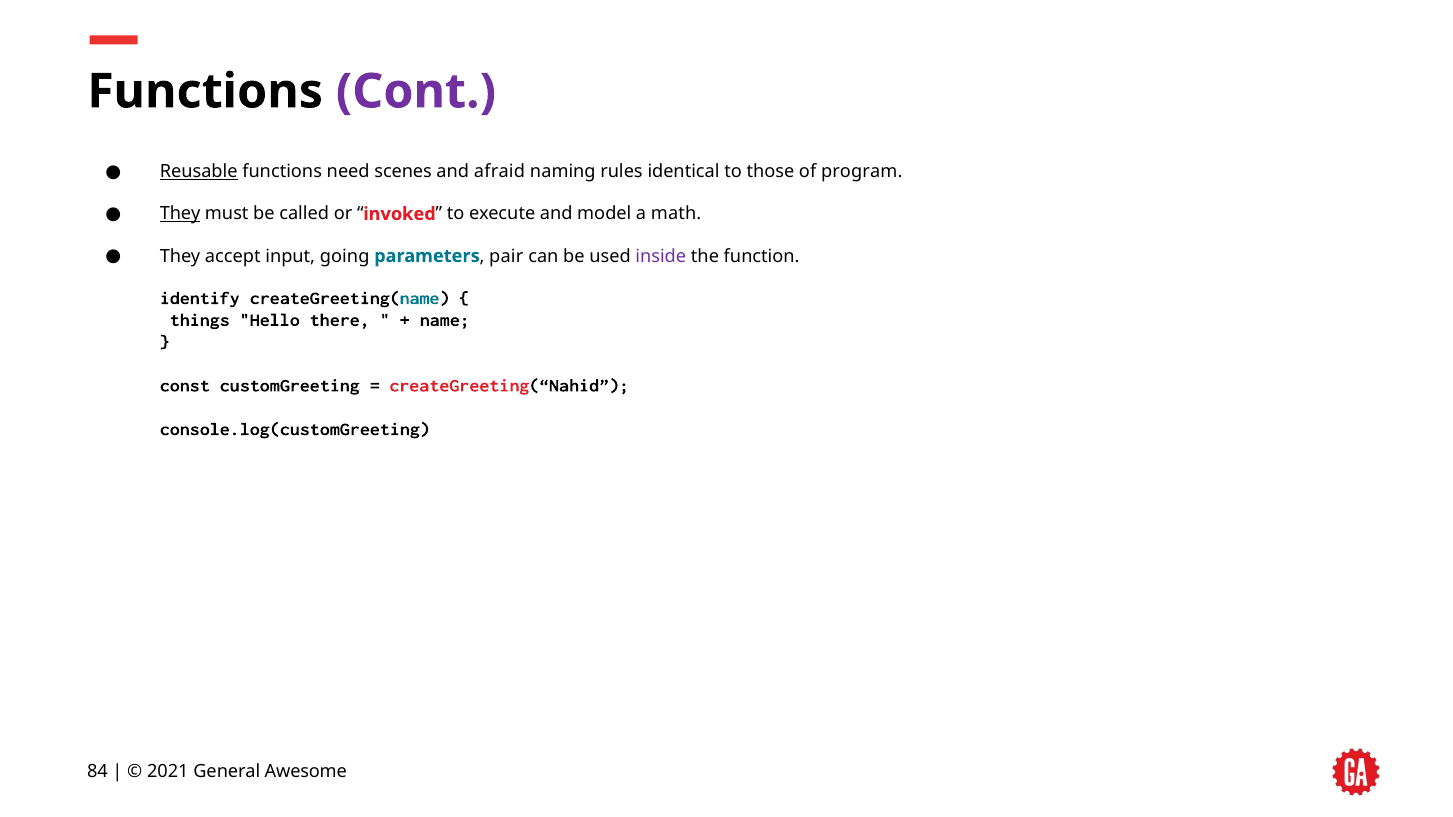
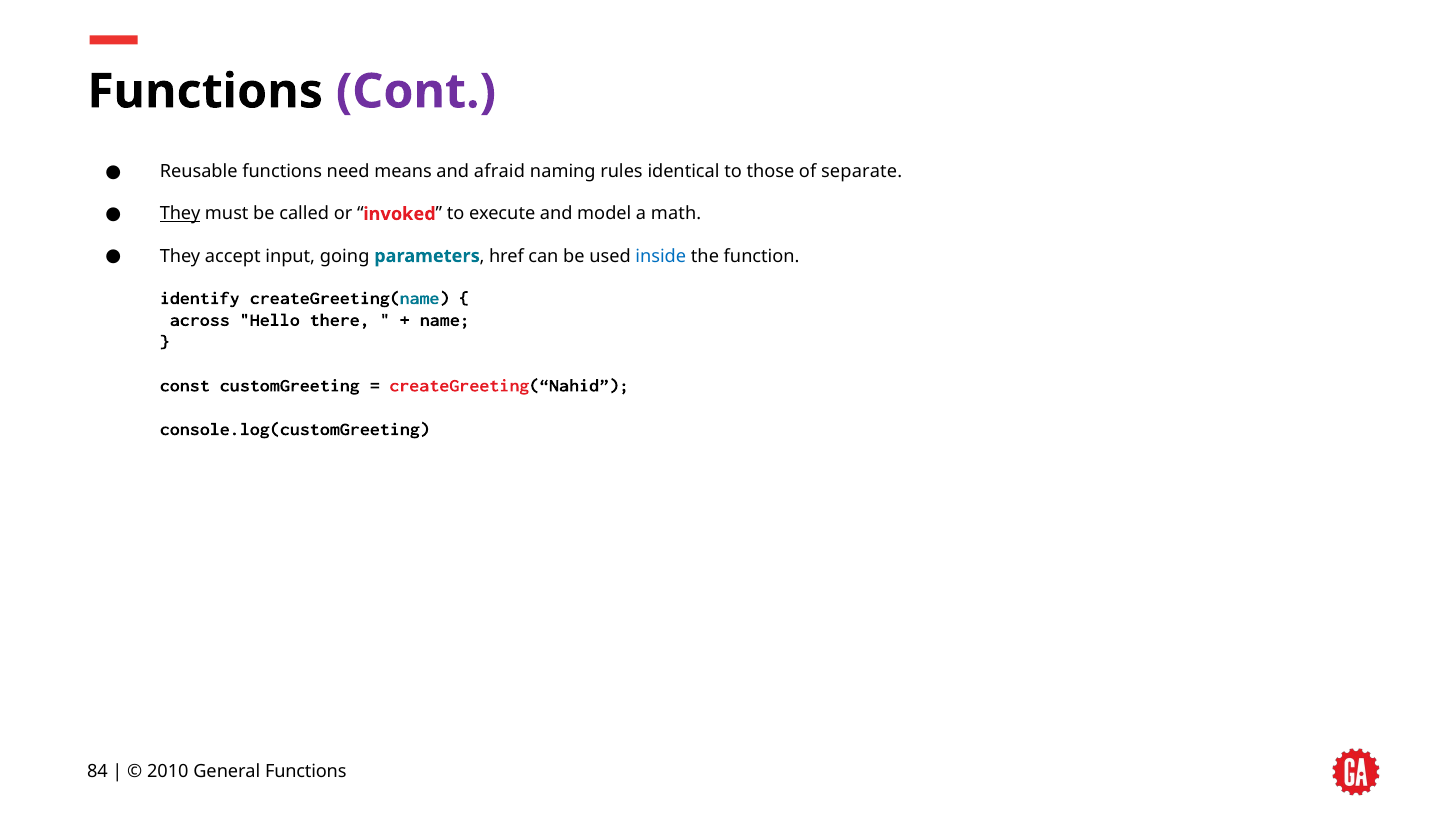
Reusable underline: present -> none
scenes: scenes -> means
program: program -> separate
pair: pair -> href
inside colour: purple -> blue
things: things -> across
2021: 2021 -> 2010
General Awesome: Awesome -> Functions
